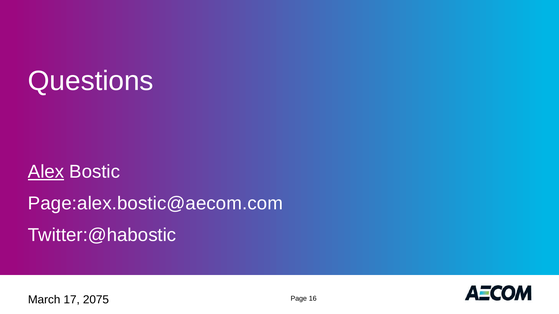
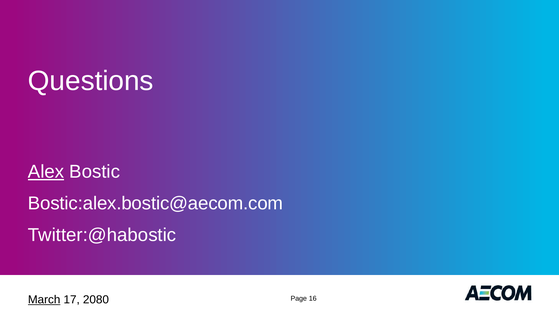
Page:alex.bostic@aecom.com: Page:alex.bostic@aecom.com -> Bostic:alex.bostic@aecom.com
March underline: none -> present
2075: 2075 -> 2080
